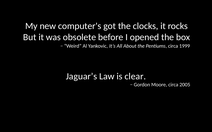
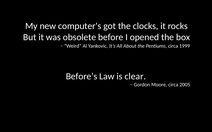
Jaguar’s: Jaguar’s -> Before’s
